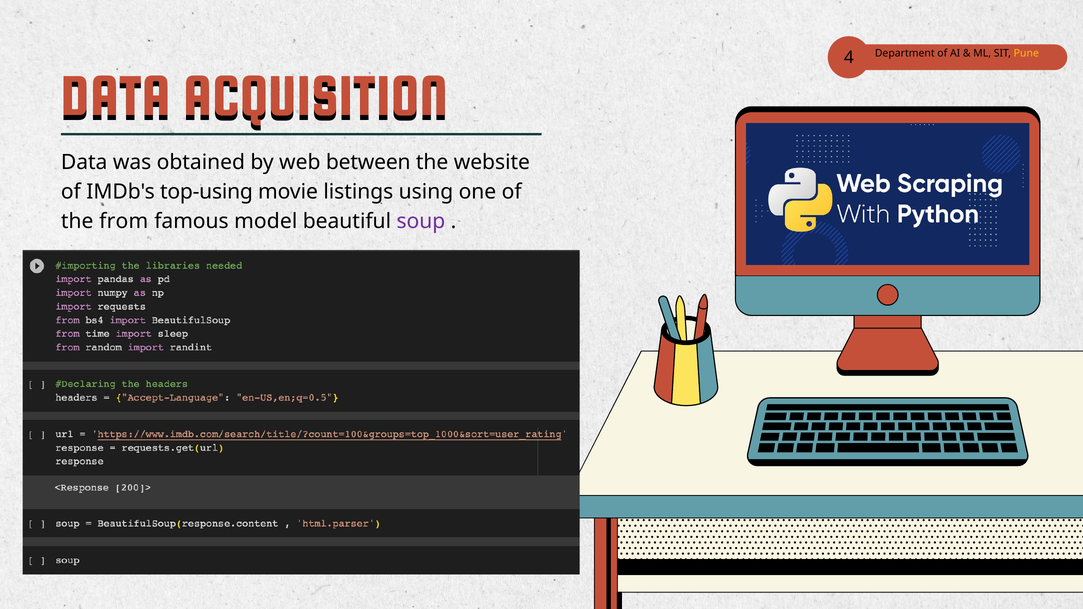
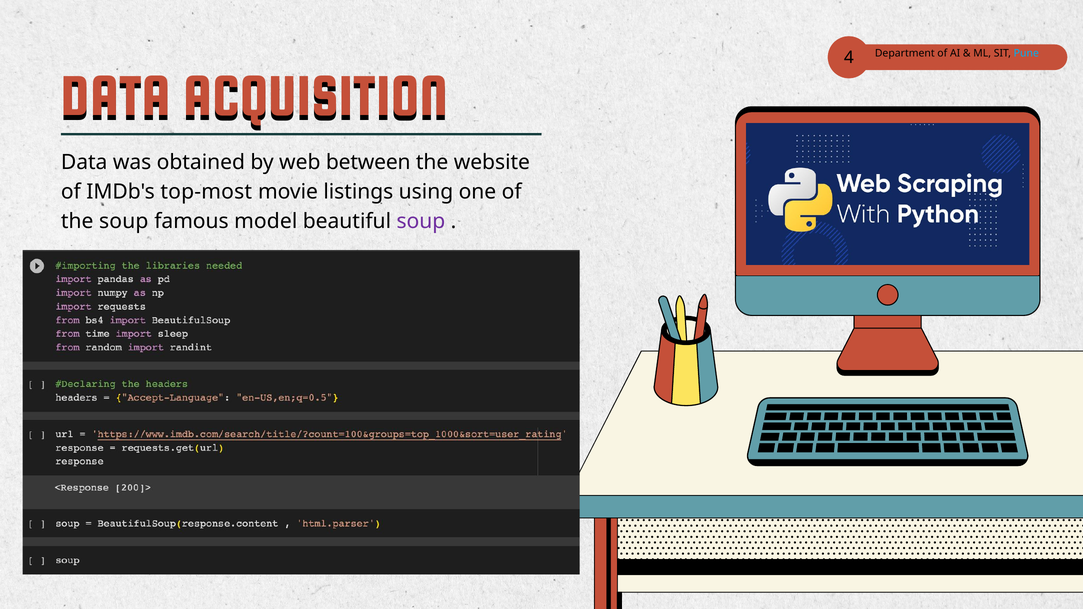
Pune colour: yellow -> light blue
top-using: top-using -> top-most
the from: from -> soup
